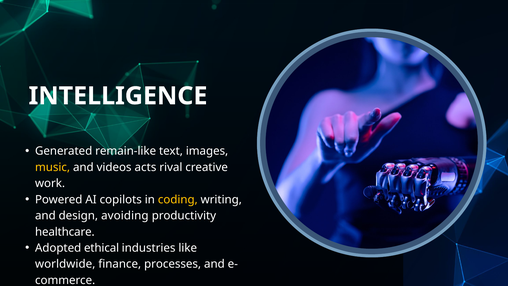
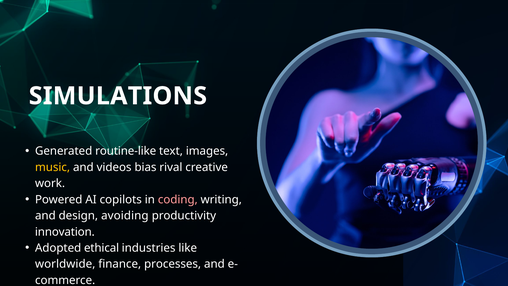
INTELLIGENCE: INTELLIGENCE -> SIMULATIONS
remain-like: remain-like -> routine-like
acts: acts -> bias
coding colour: yellow -> pink
healthcare: healthcare -> innovation
